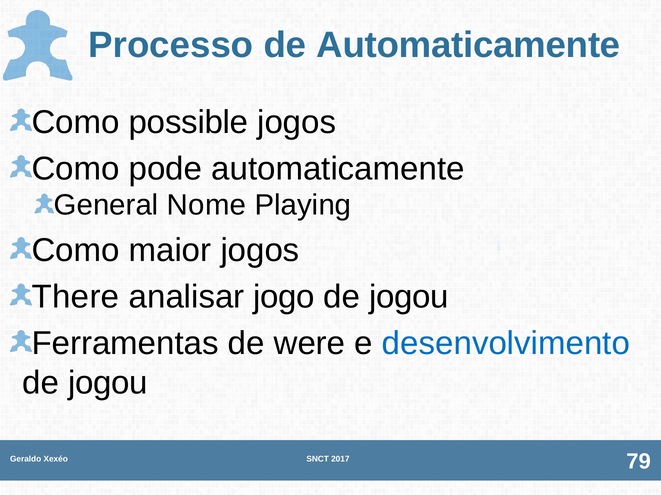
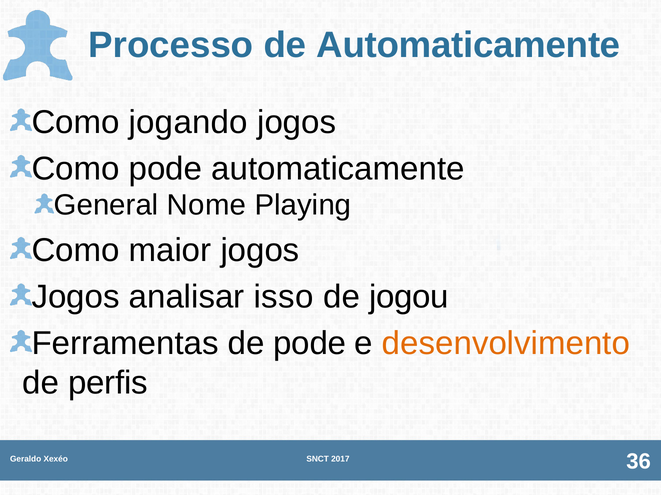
possible: possible -> jogando
There at (75, 297): There -> Jogos
jogo: jogo -> isso
de were: were -> pode
desenvolvimento colour: blue -> orange
jogou at (108, 383): jogou -> perfis
79: 79 -> 36
